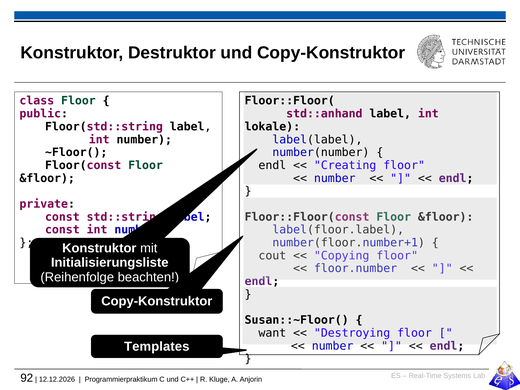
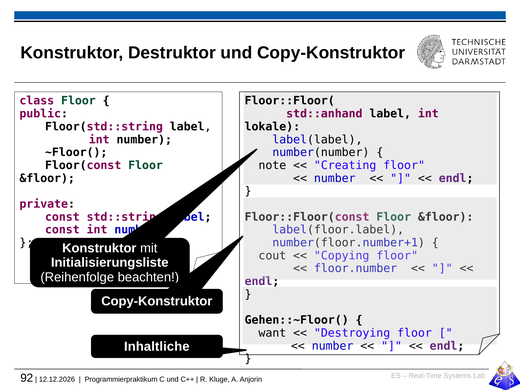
endl at (272, 165): endl -> note
Susan::~Floor(: Susan::~Floor( -> Gehen::~Floor(
Templates: Templates -> Inhaltliche
